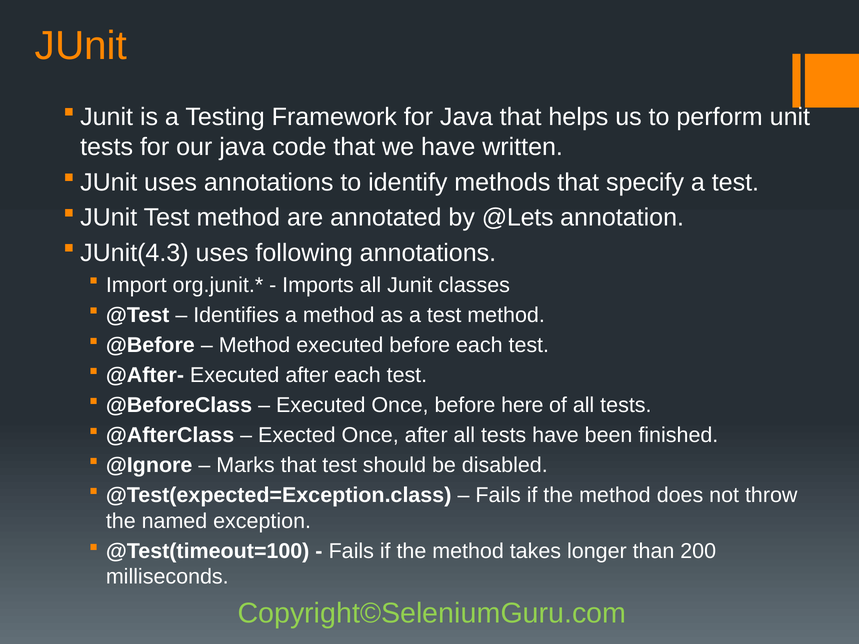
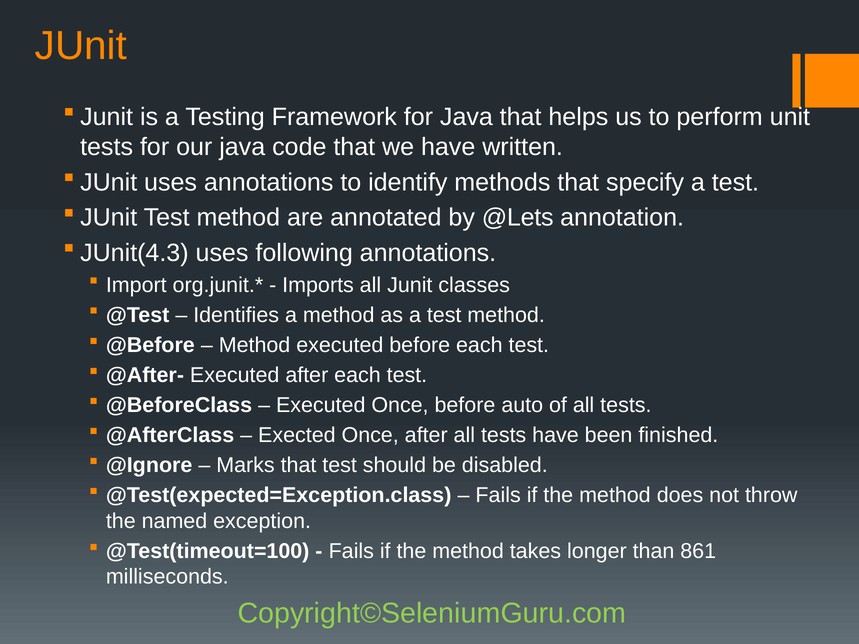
here: here -> auto
200: 200 -> 861
